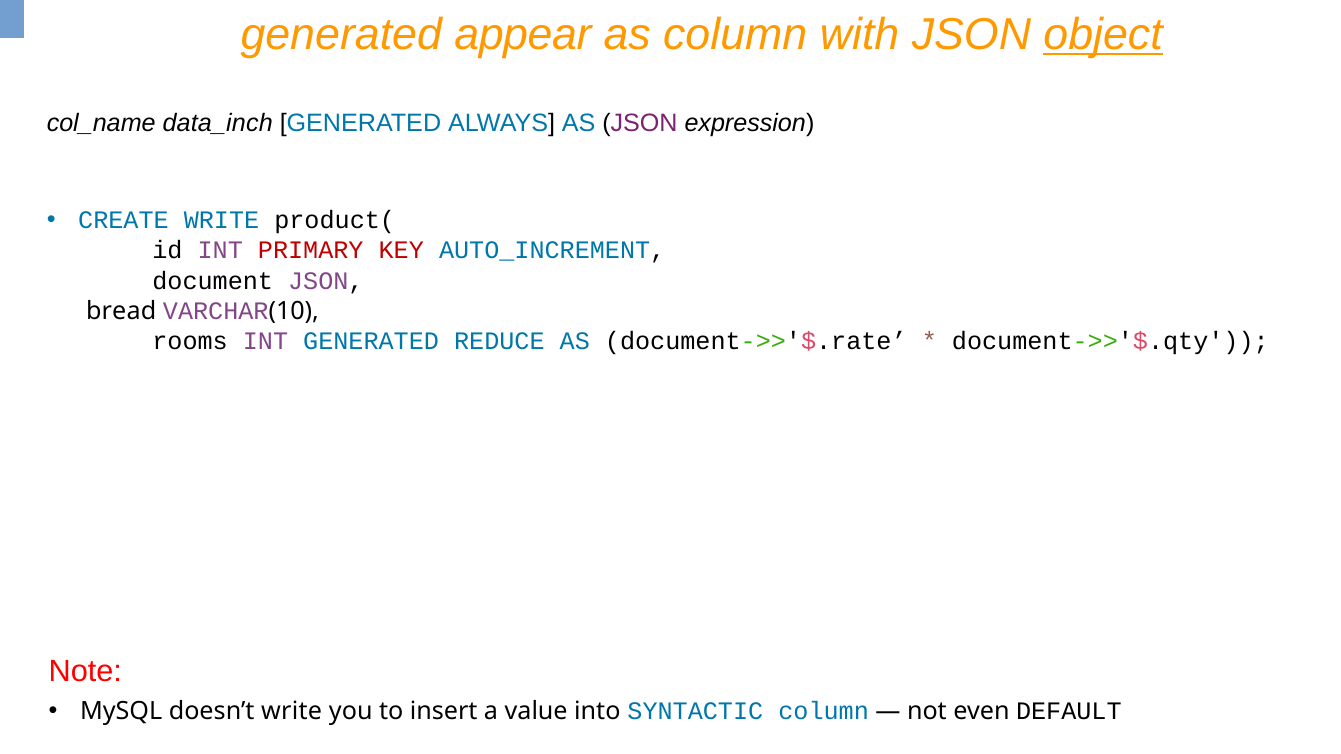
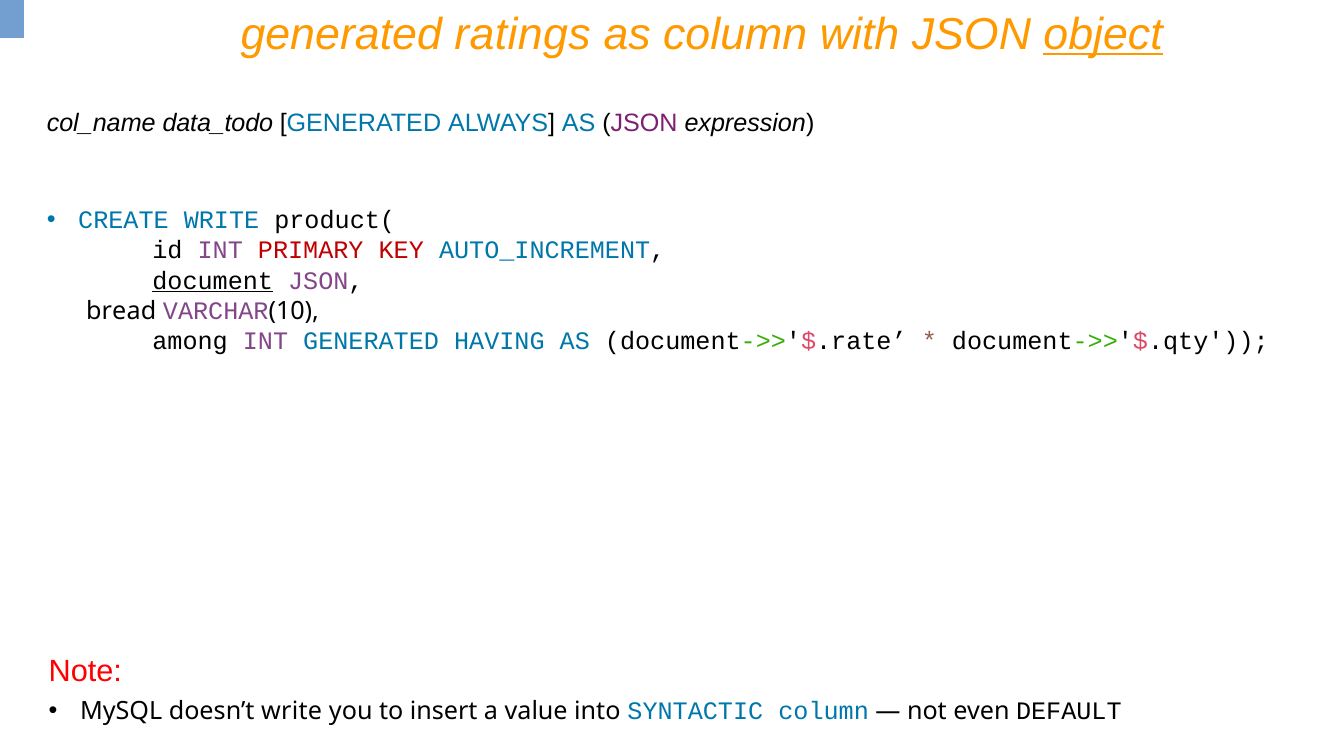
appear: appear -> ratings
data_inch: data_inch -> data_todo
document underline: none -> present
rooms: rooms -> among
REDUCE: REDUCE -> HAVING
